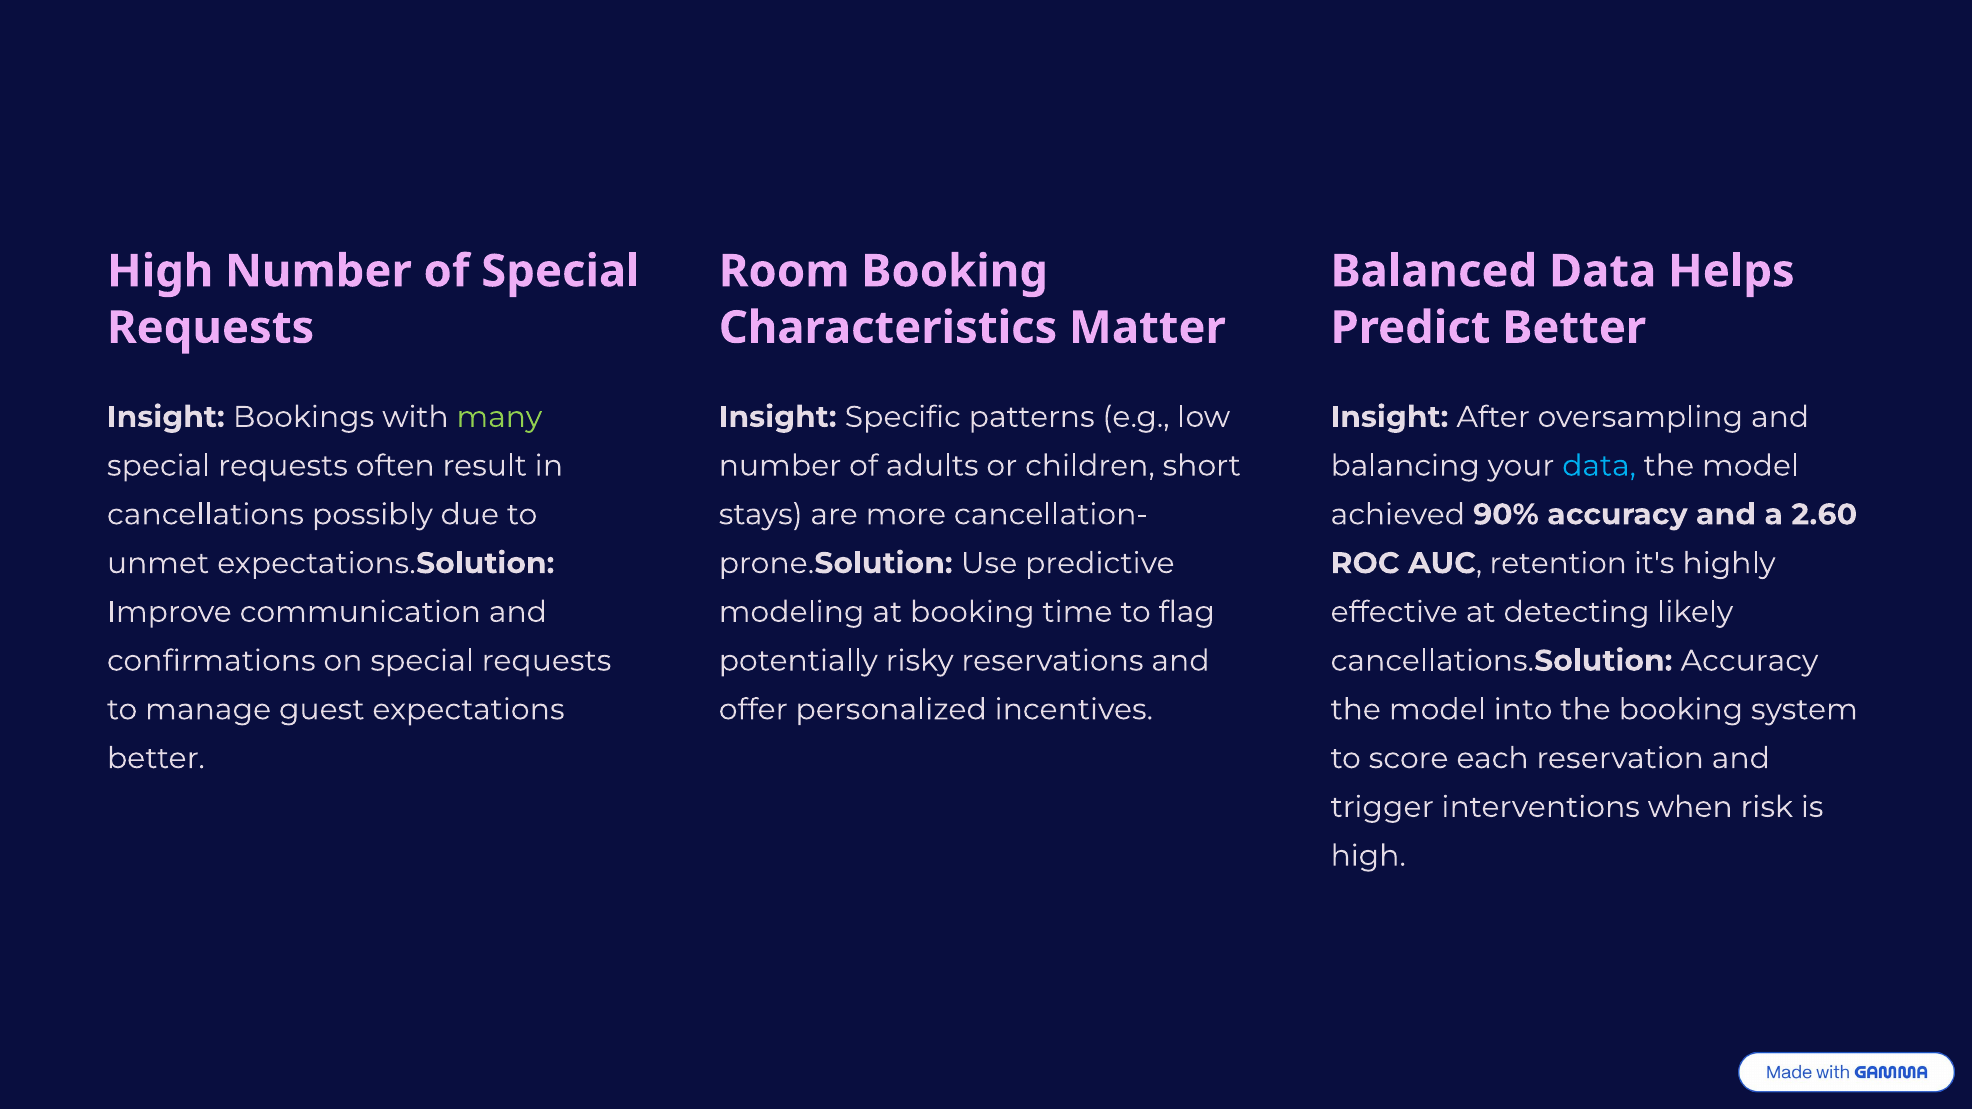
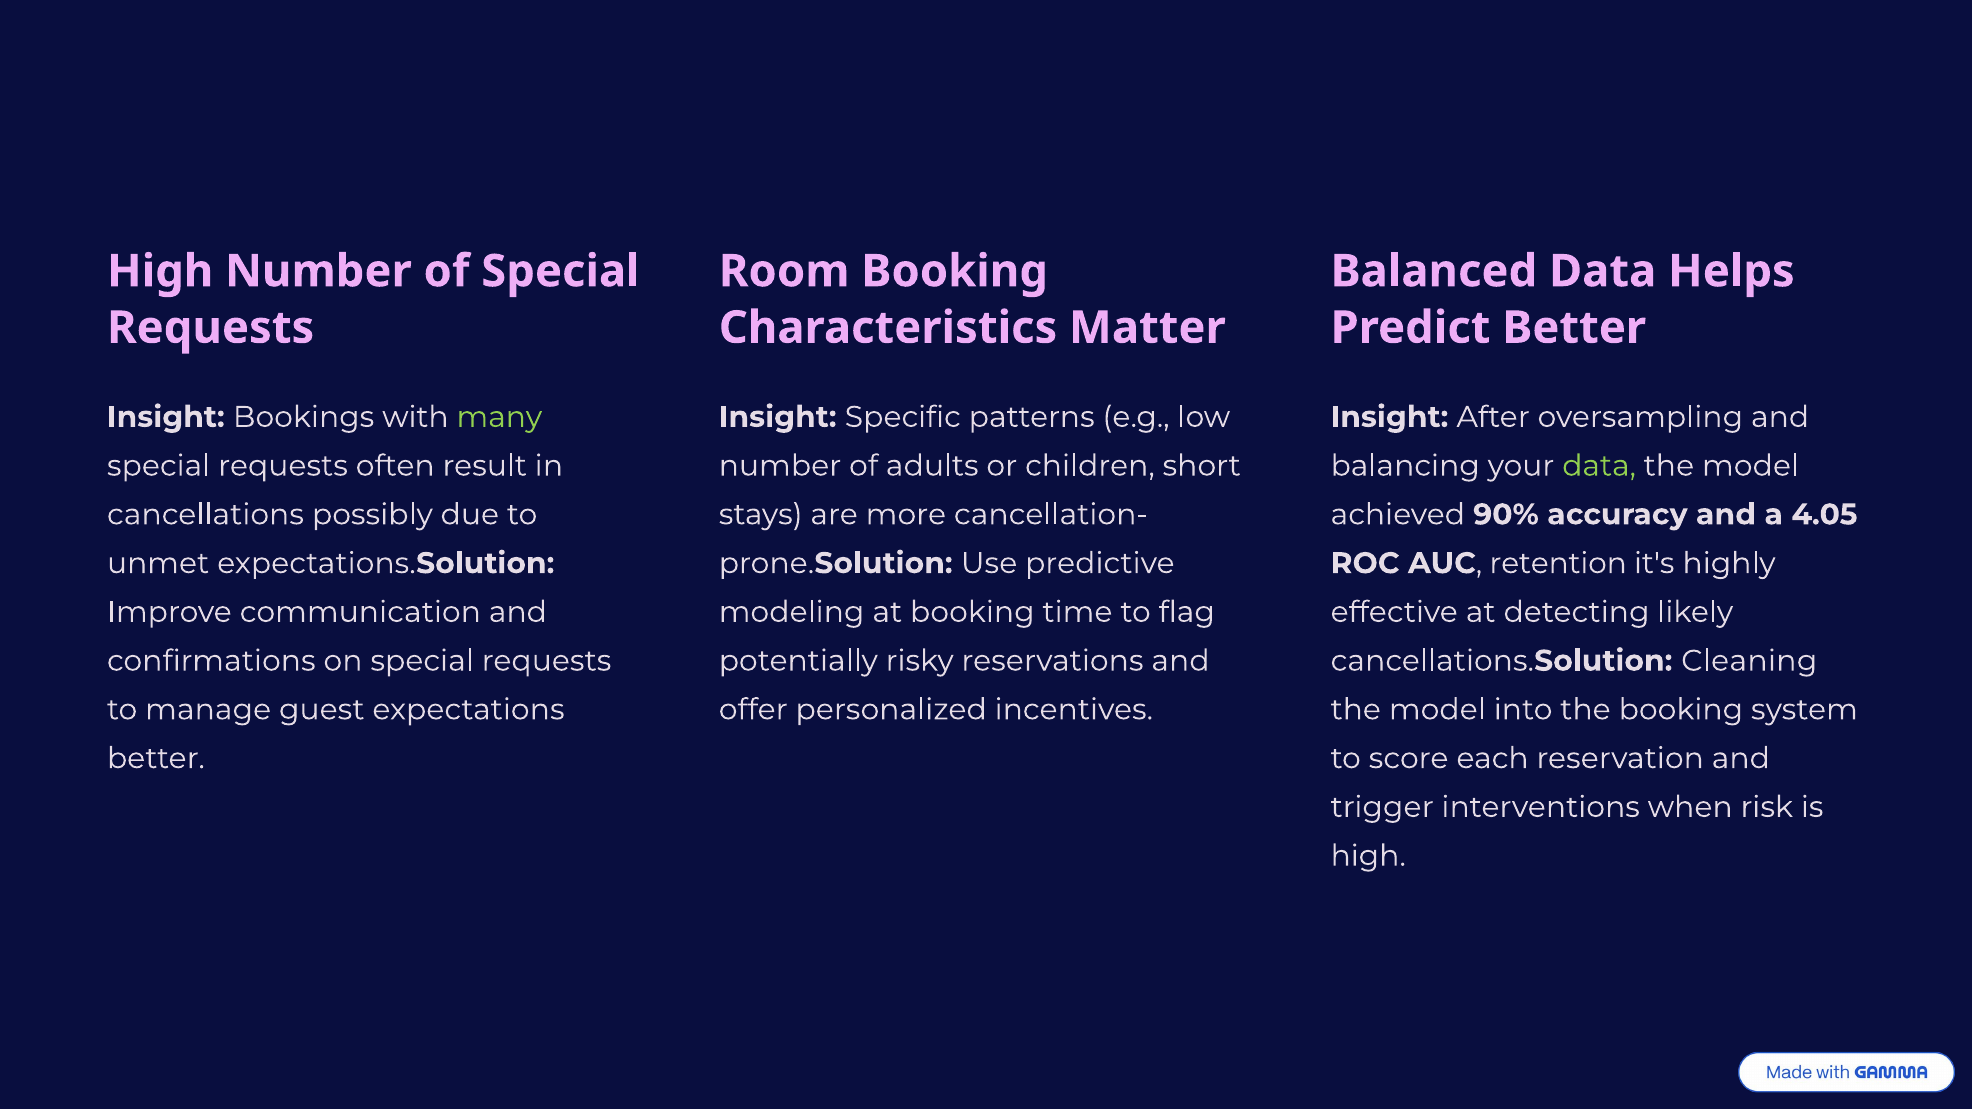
data at (1599, 466) colour: light blue -> light green
2.60: 2.60 -> 4.05
cancellations.Solution Accuracy: Accuracy -> Cleaning
